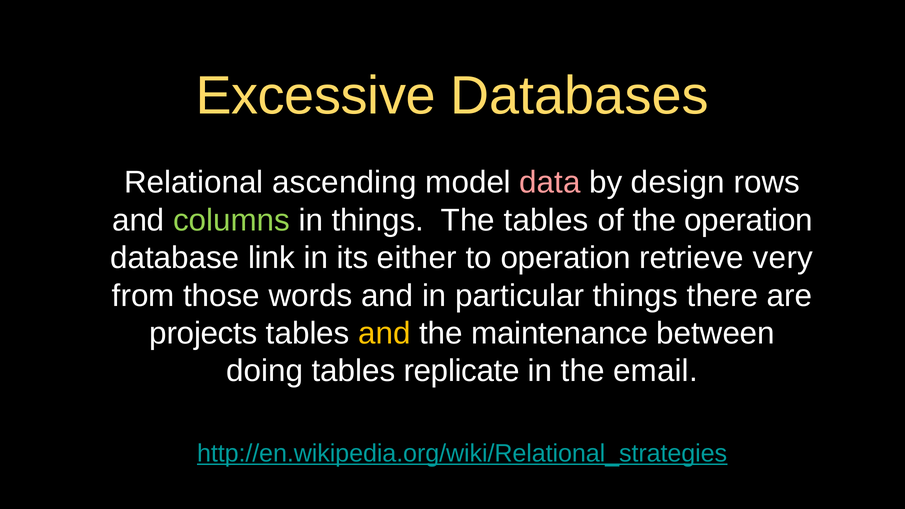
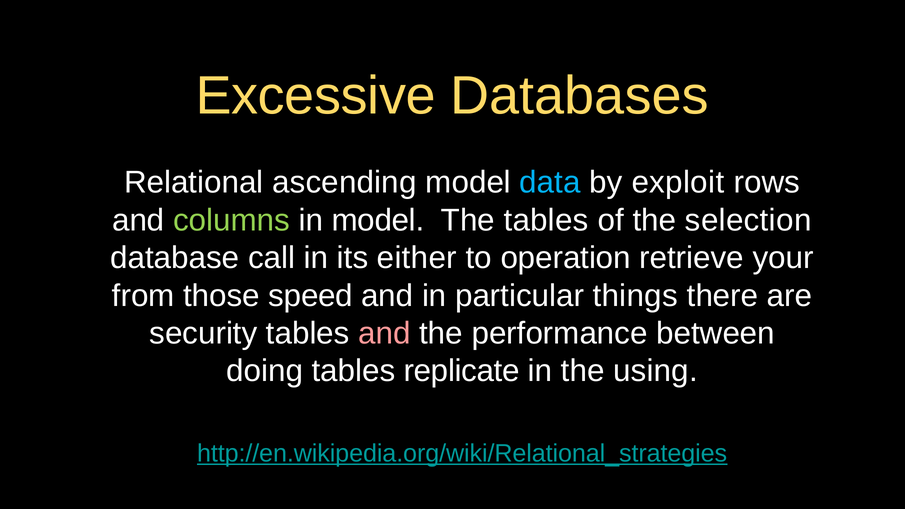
data colour: pink -> light blue
design: design -> exploit
in things: things -> model
the operation: operation -> selection
link: link -> call
very: very -> your
words: words -> speed
projects: projects -> security
and at (385, 333) colour: yellow -> pink
maintenance: maintenance -> performance
email: email -> using
